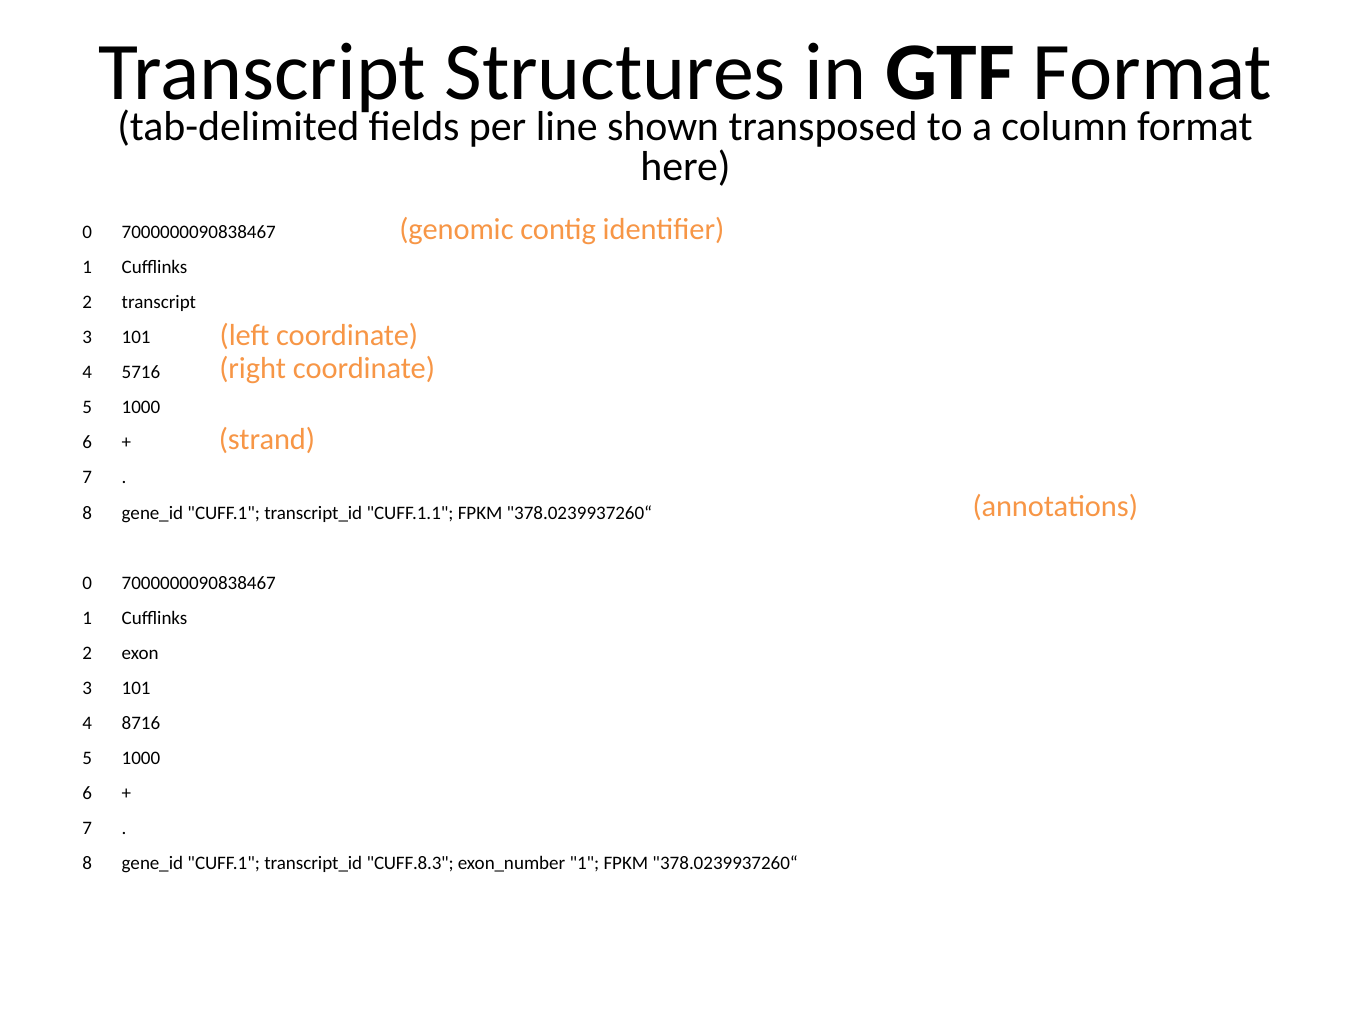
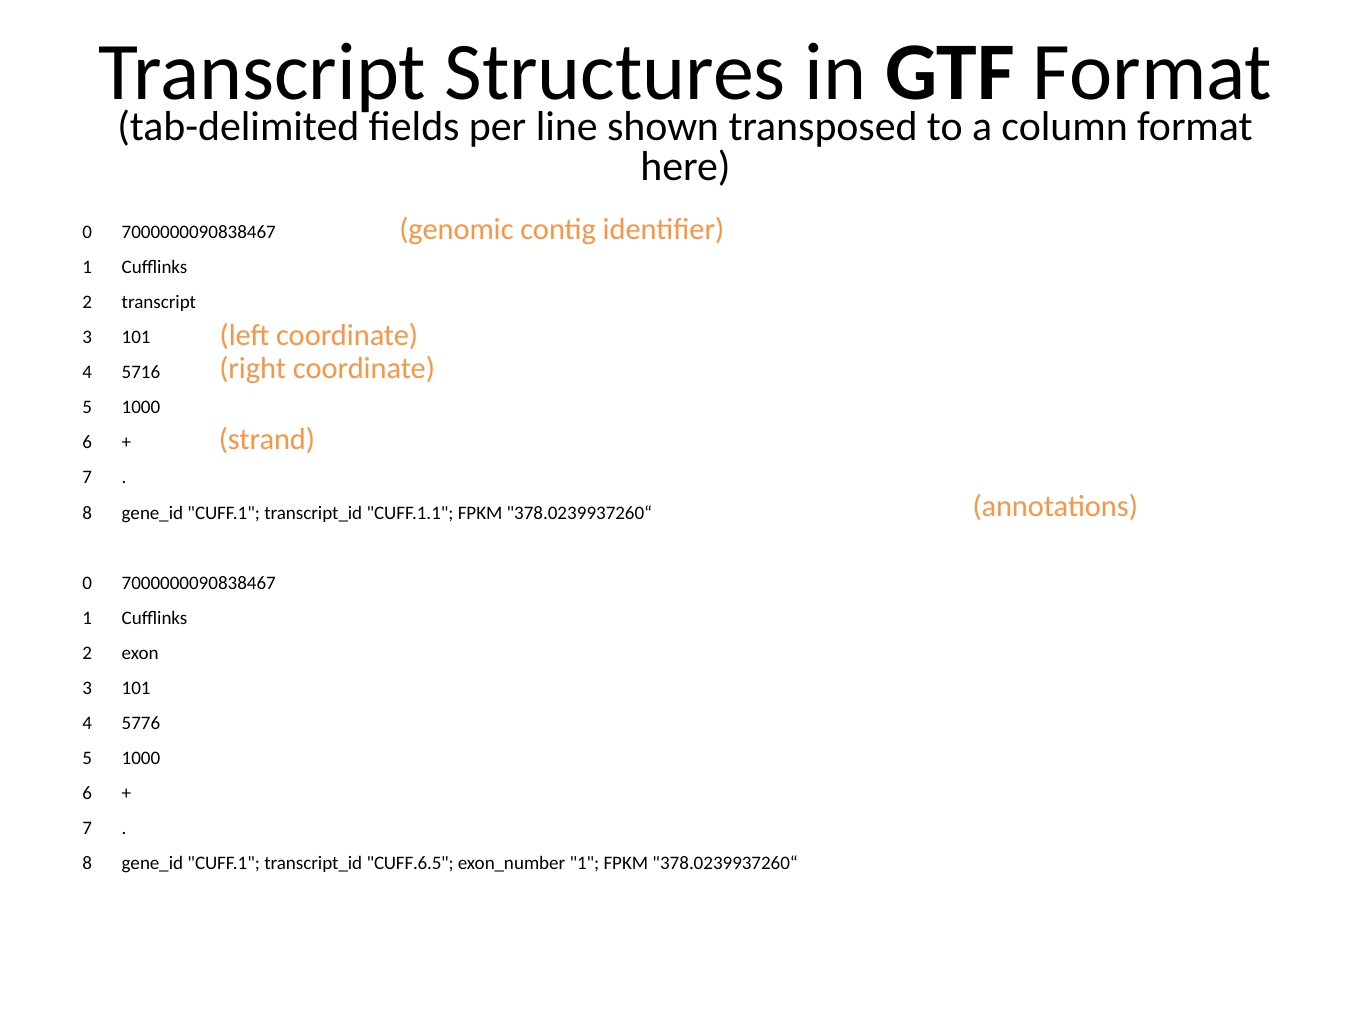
8716: 8716 -> 5776
CUFF.8.3: CUFF.8.3 -> CUFF.6.5
